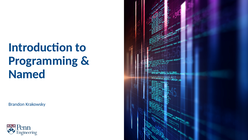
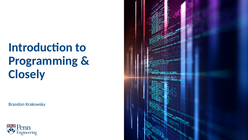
Named: Named -> Closely
